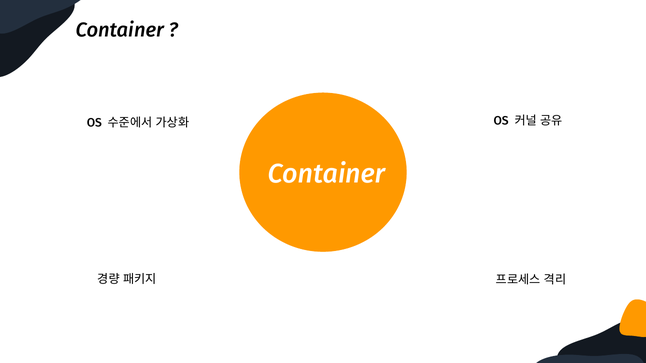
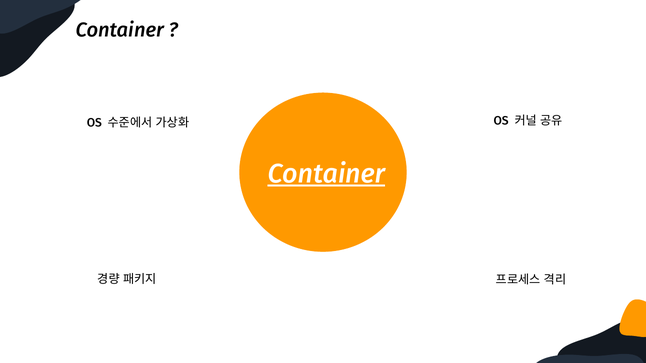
Container at (326, 174) underline: none -> present
